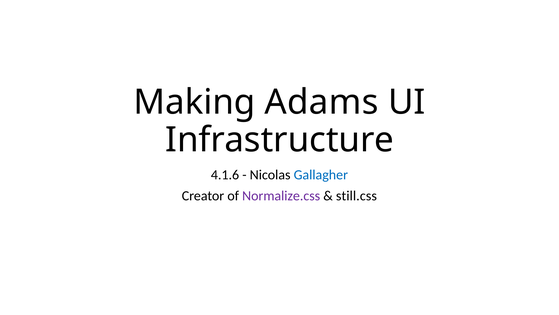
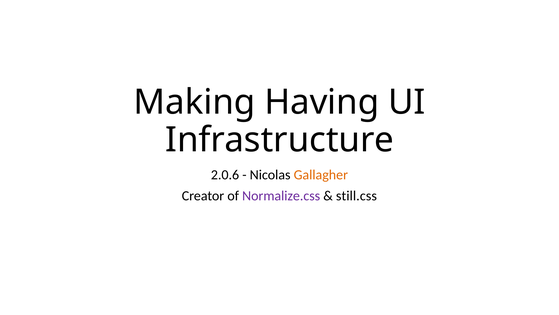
Adams: Adams -> Having
4.1.6: 4.1.6 -> 2.0.6
Gallagher colour: blue -> orange
